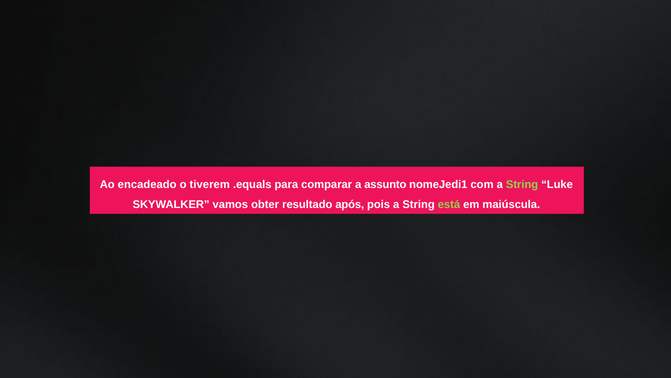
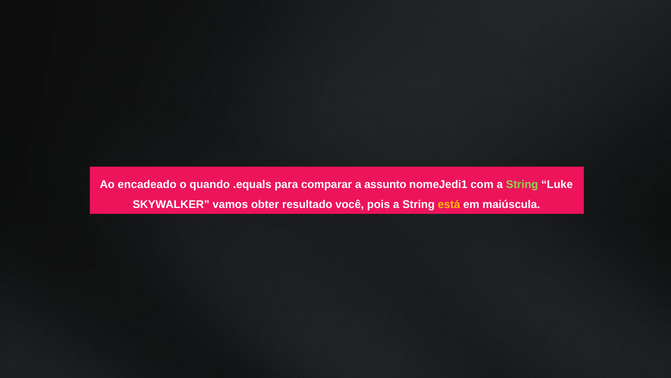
tiverem: tiverem -> quando
após: após -> você
está colour: light green -> yellow
